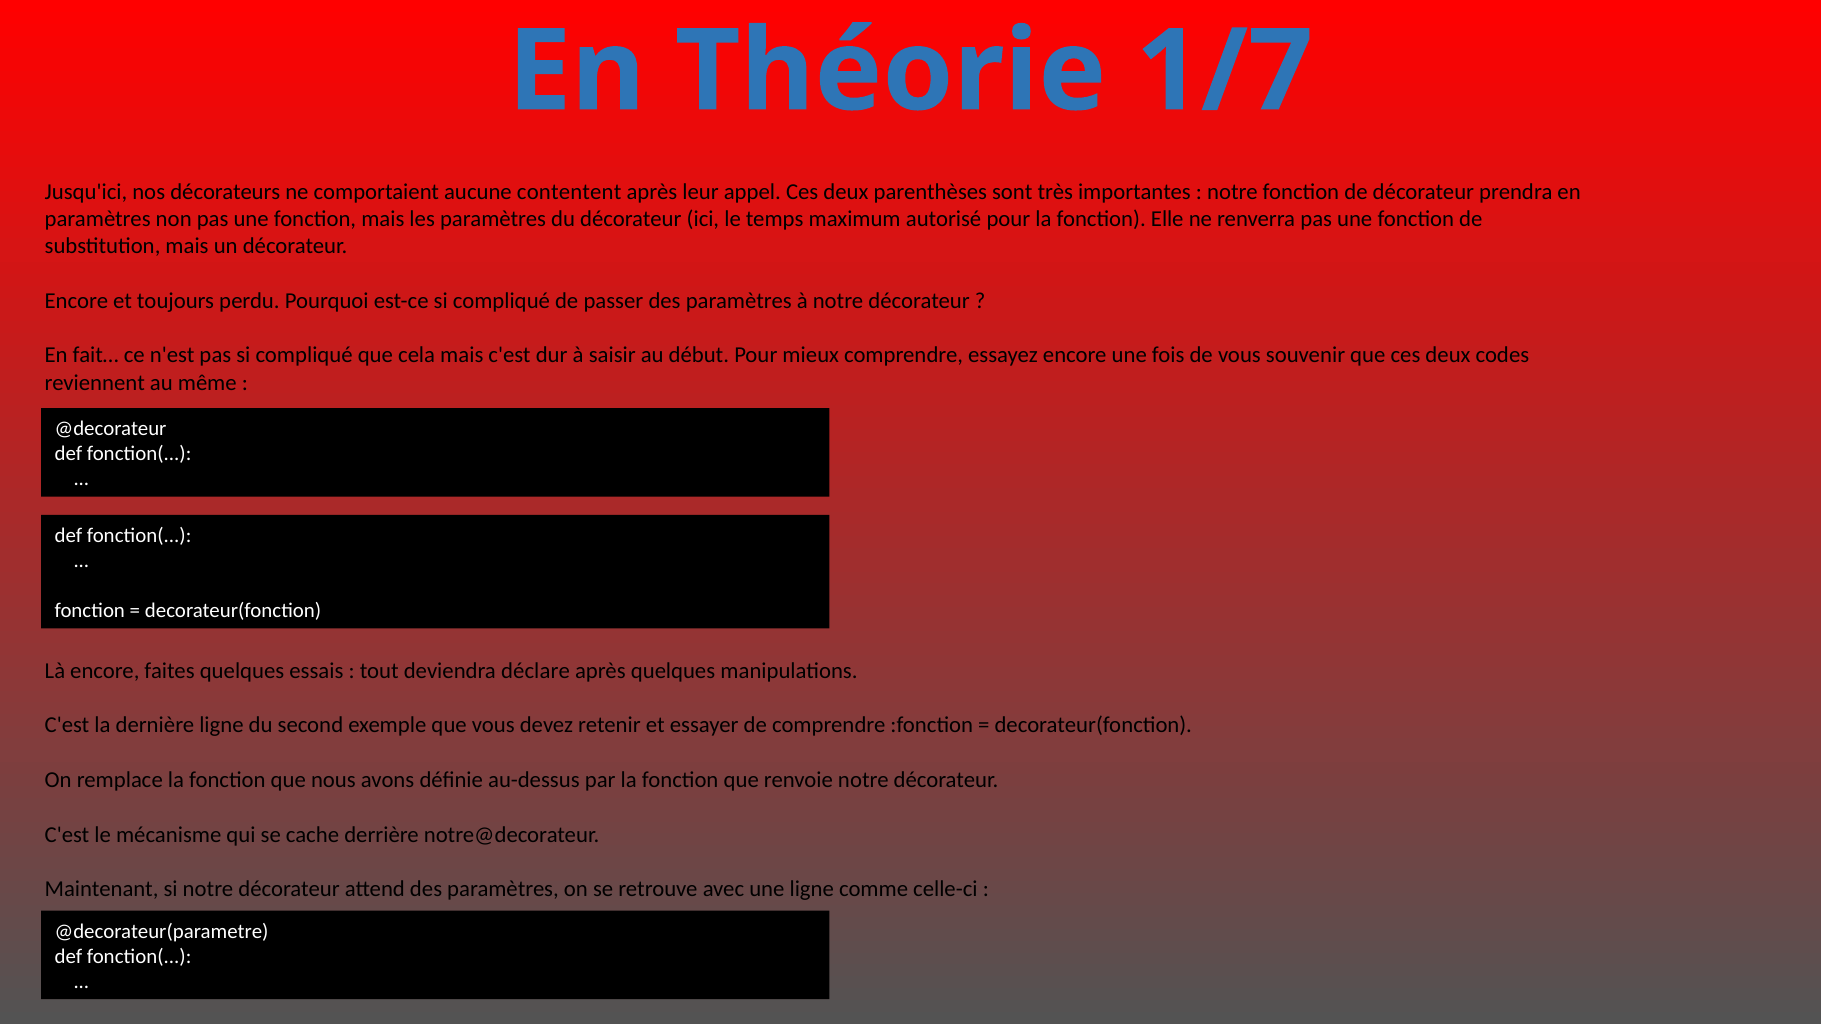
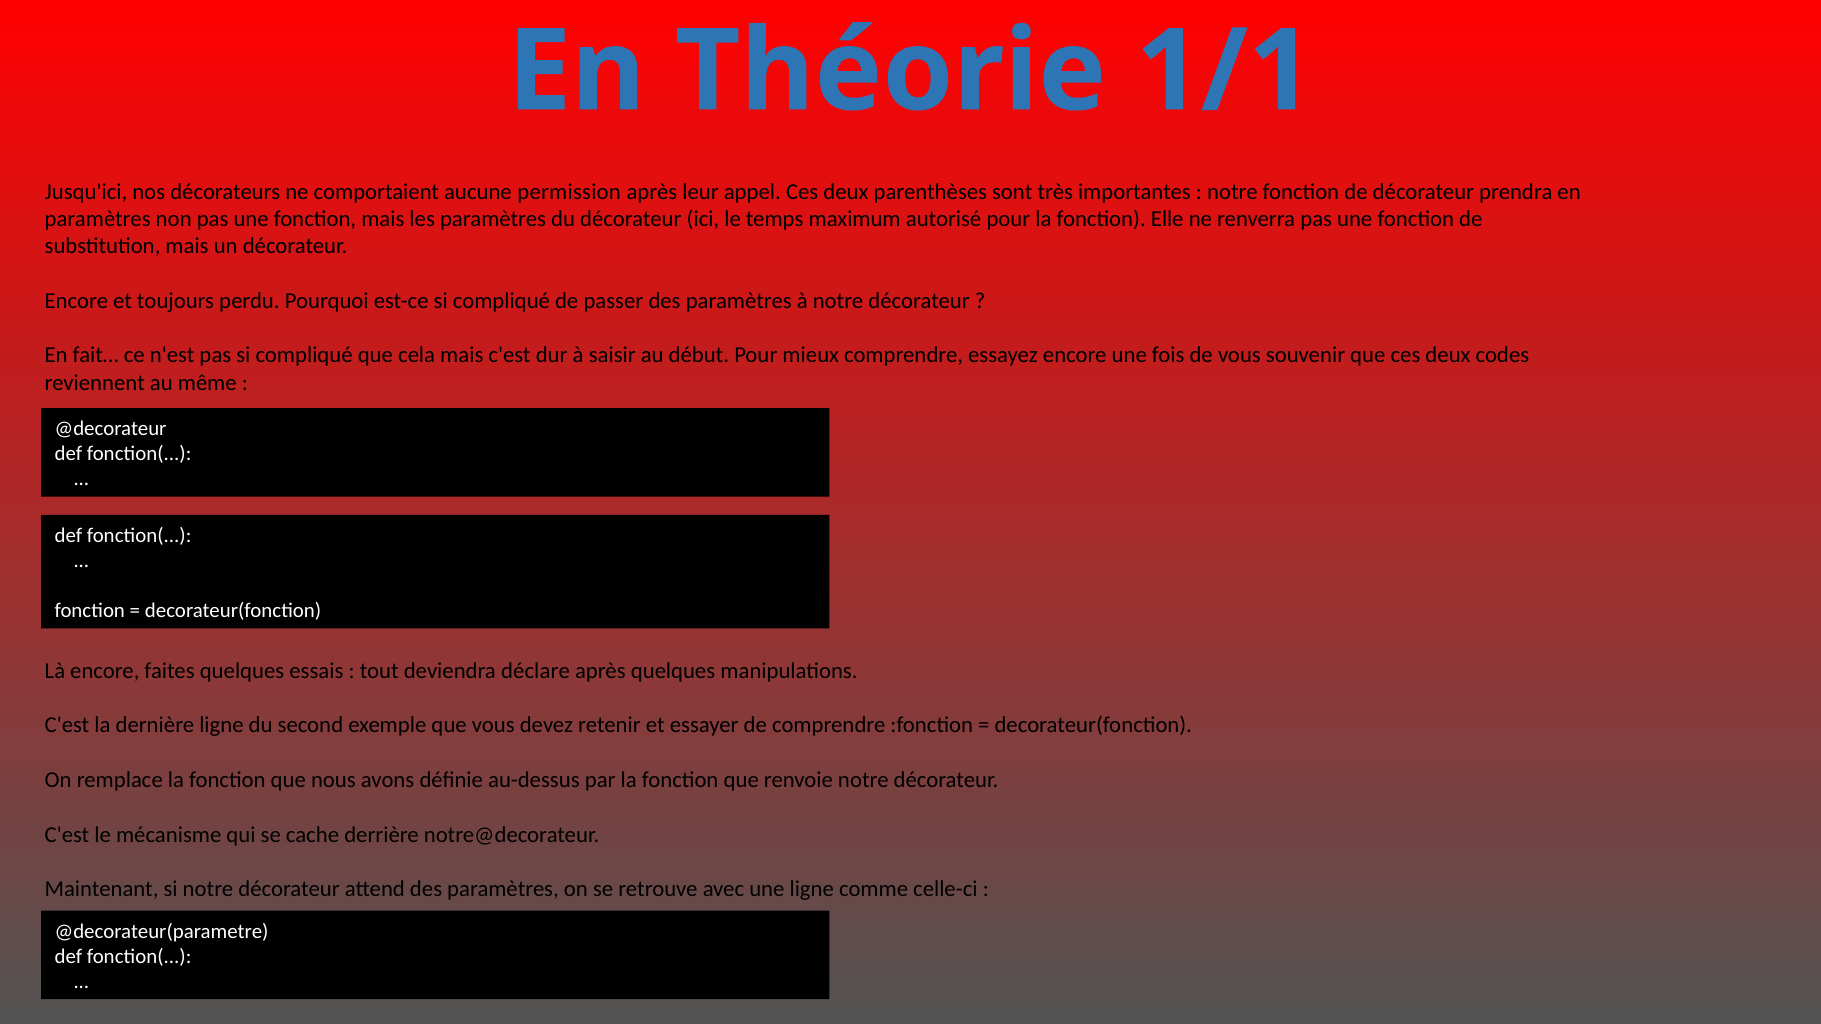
1/7: 1/7 -> 1/1
contentent: contentent -> permission
